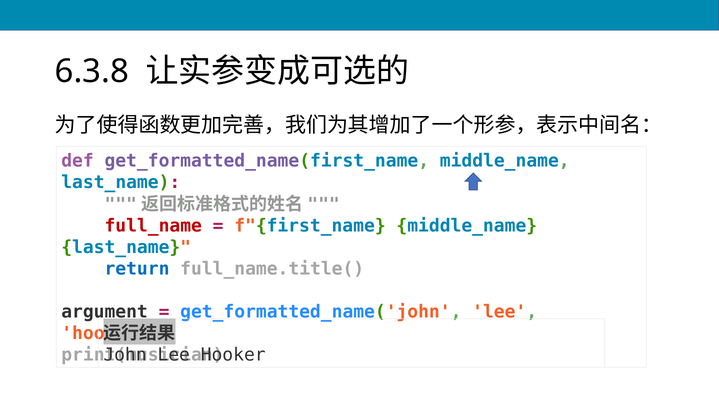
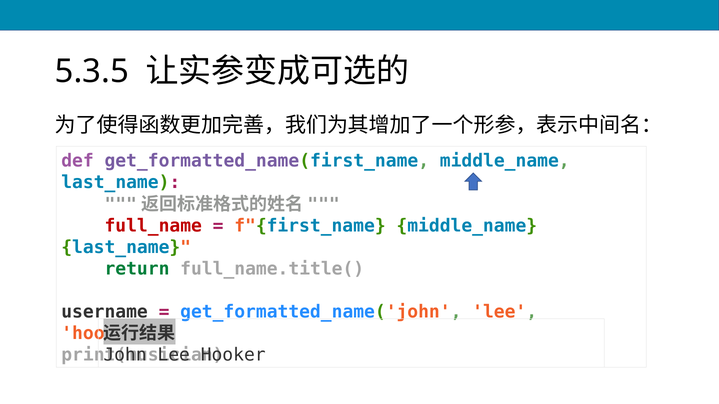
6.3.8: 6.3.8 -> 5.3.5
return colour: blue -> green
argument: argument -> username
